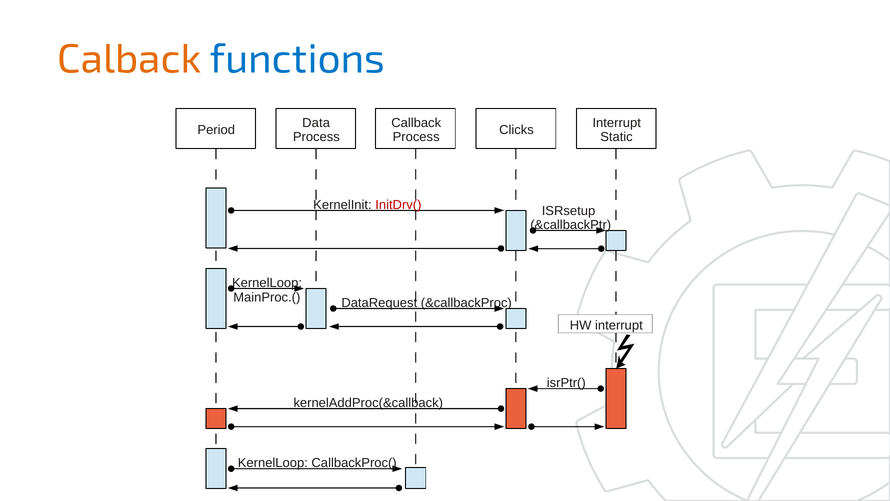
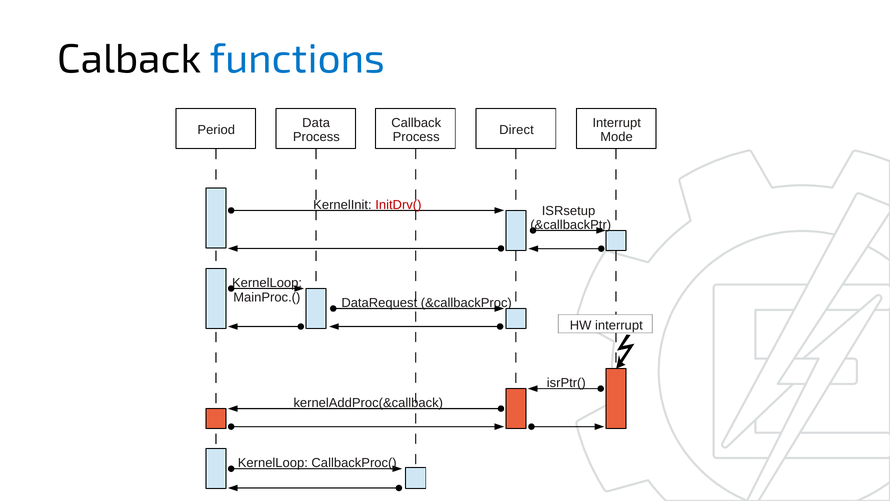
Calback colour: orange -> black
Clicks: Clicks -> Direct
Static: Static -> Mode
